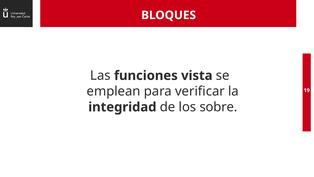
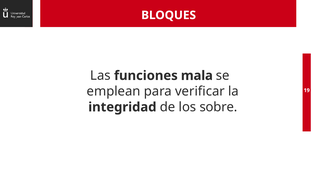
vista: vista -> mala
